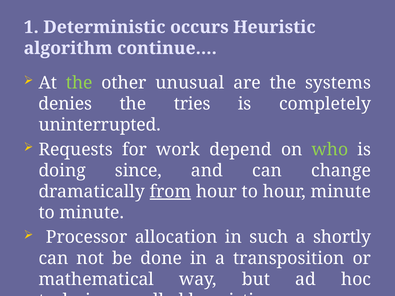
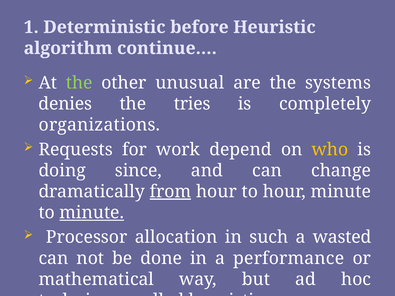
occurs: occurs -> before
uninterrupted: uninterrupted -> organizations
who colour: light green -> yellow
minute at (92, 213) underline: none -> present
shortly: shortly -> wasted
transposition: transposition -> performance
